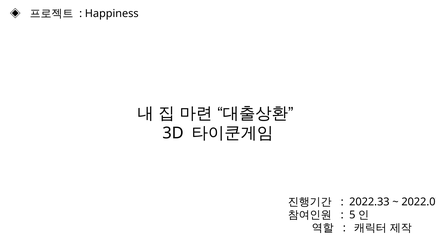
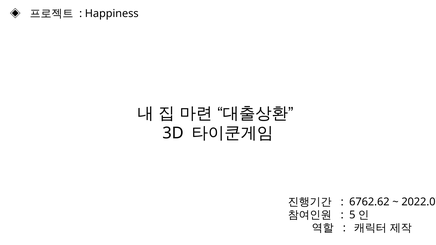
2022.33: 2022.33 -> 6762.62
